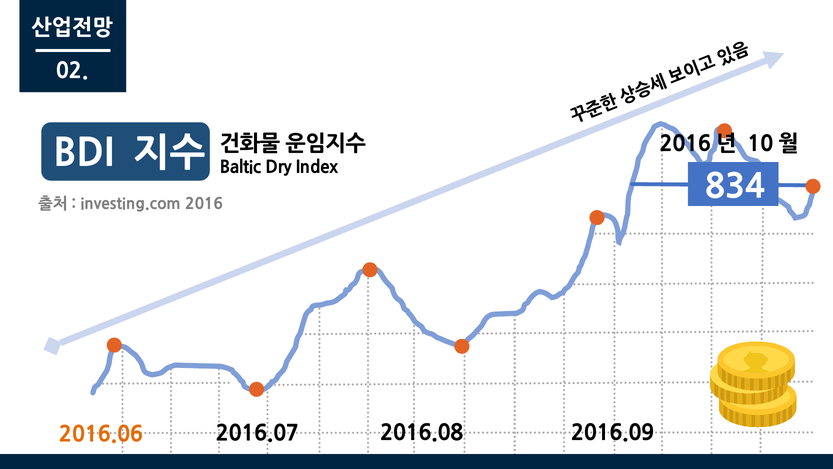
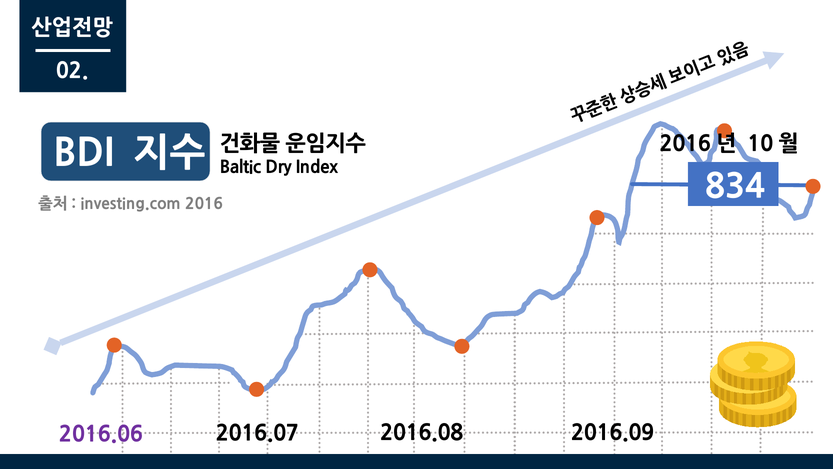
2016.06 colour: orange -> purple
